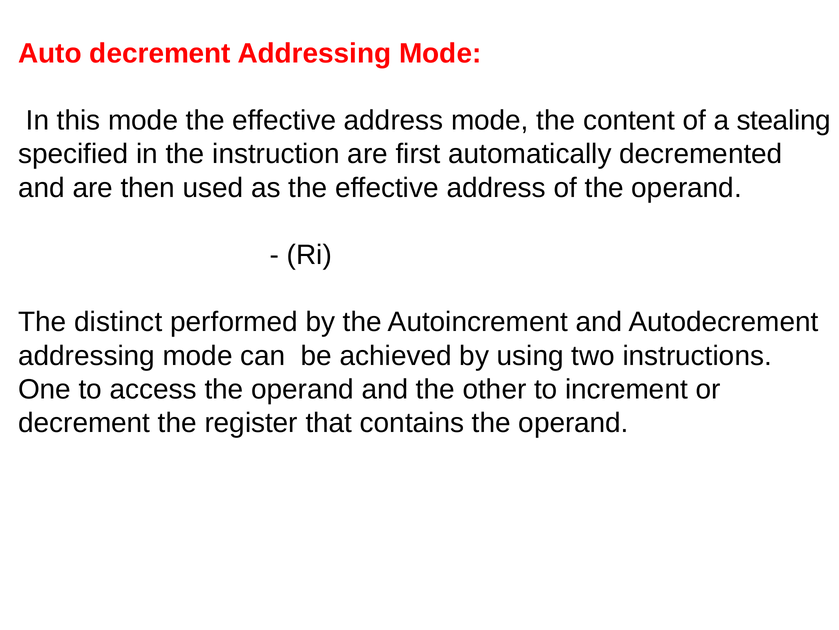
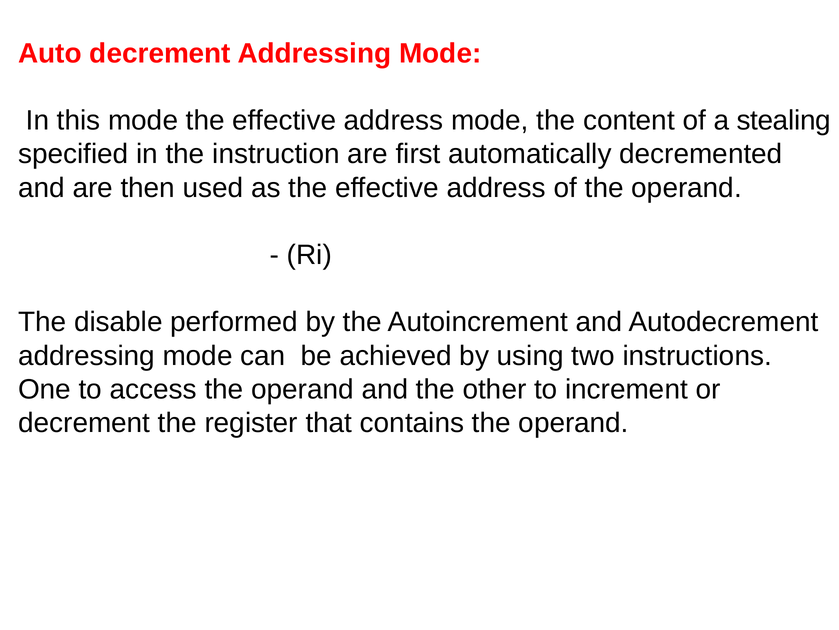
distinct: distinct -> disable
